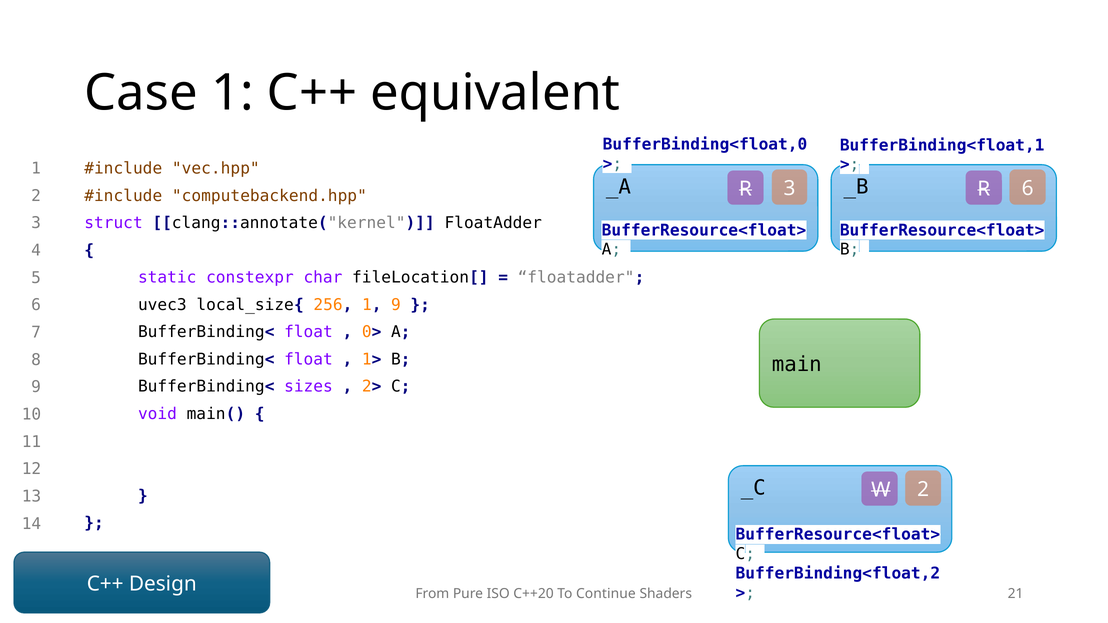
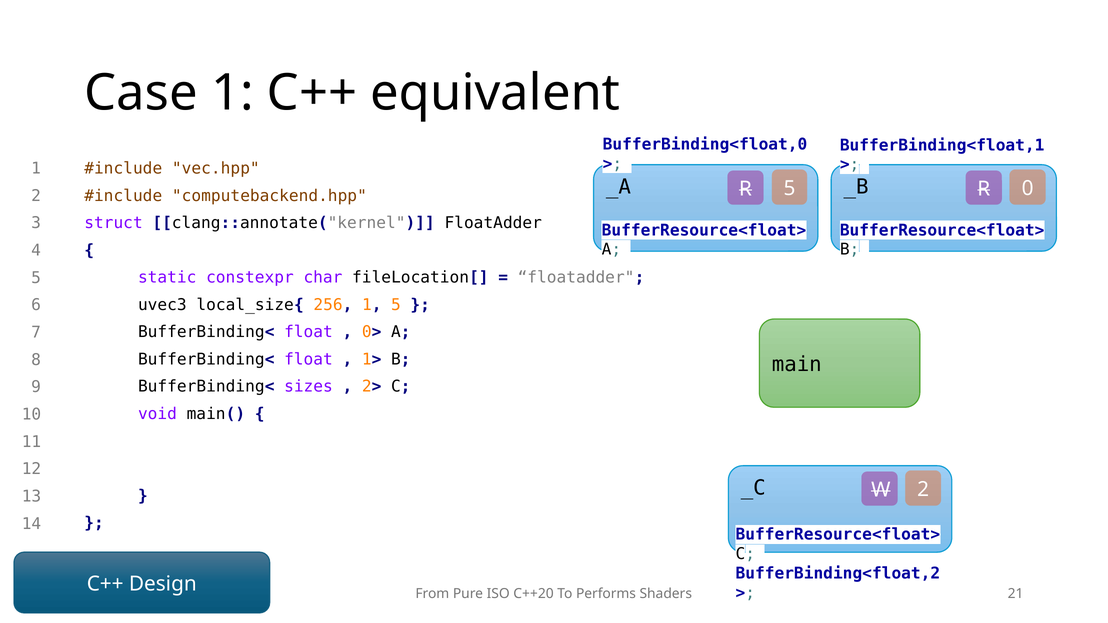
_A 3: 3 -> 5
_B 6: 6 -> 0
1 9: 9 -> 5
Continue: Continue -> Performs
